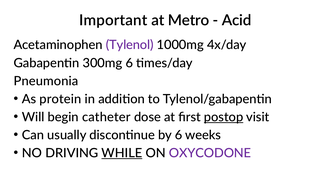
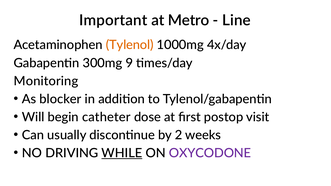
Acid: Acid -> Line
Tylenol colour: purple -> orange
300mg 6: 6 -> 9
Pneumonia: Pneumonia -> Monitoring
protein: protein -> blocker
postop underline: present -> none
by 6: 6 -> 2
